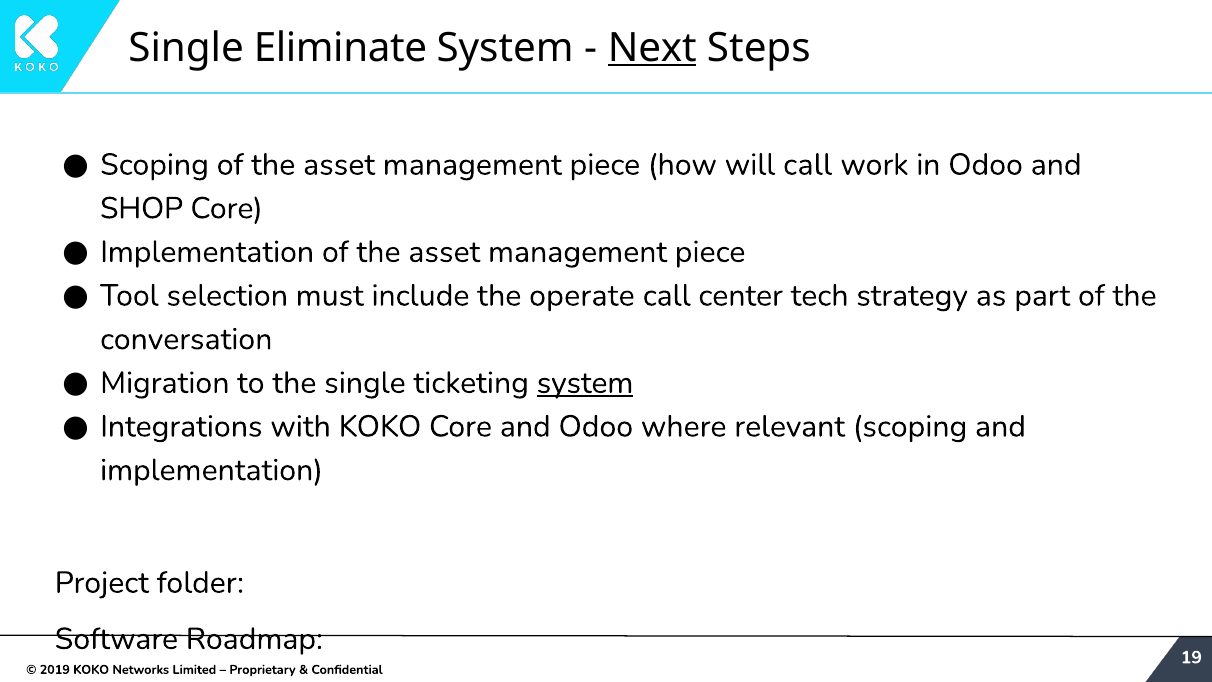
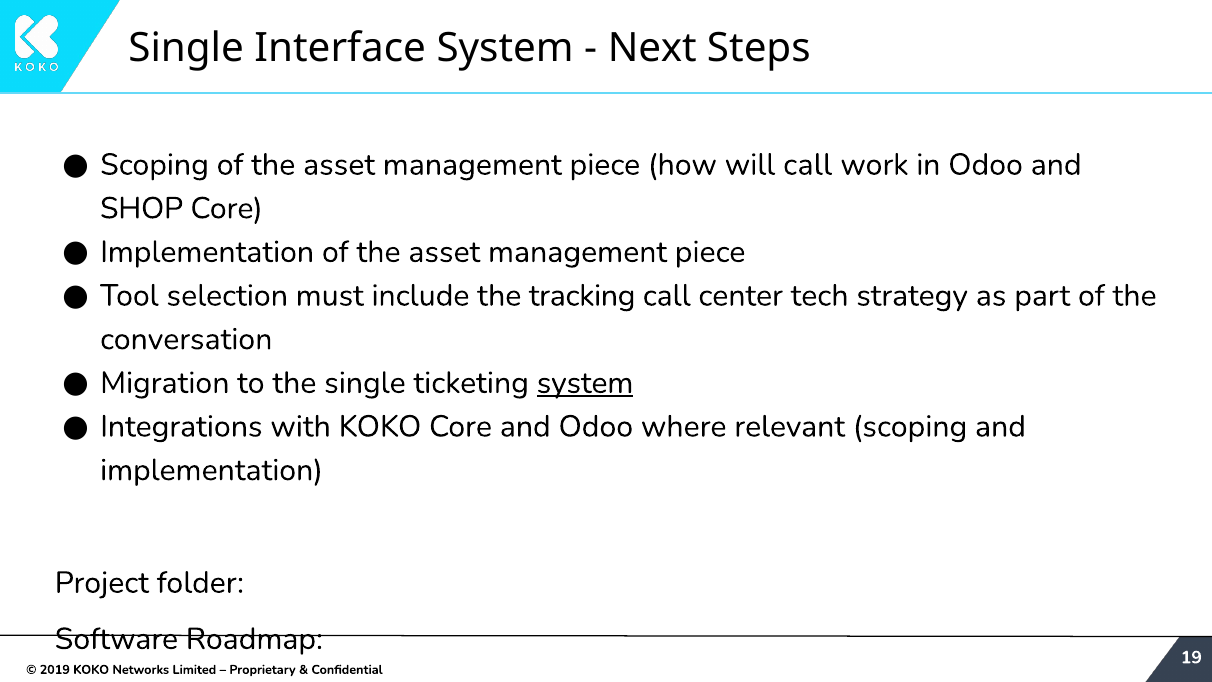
Eliminate: Eliminate -> Interface
Next underline: present -> none
operate: operate -> tracking
